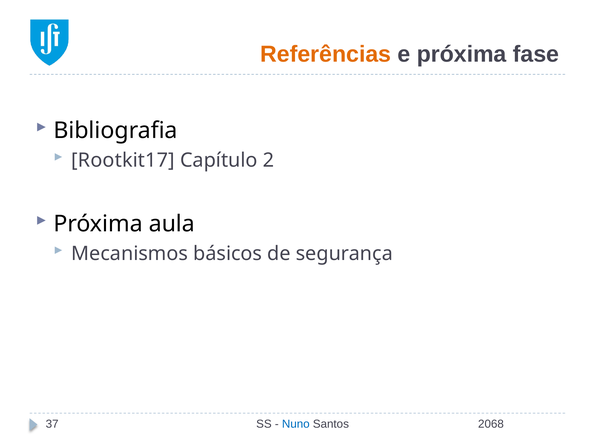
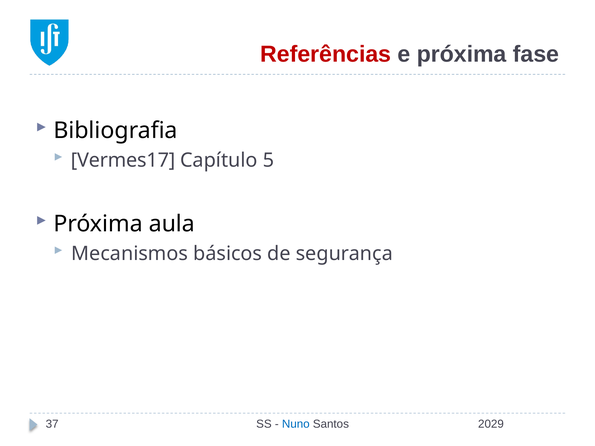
Referências colour: orange -> red
Rootkit17: Rootkit17 -> Vermes17
2: 2 -> 5
2068: 2068 -> 2029
